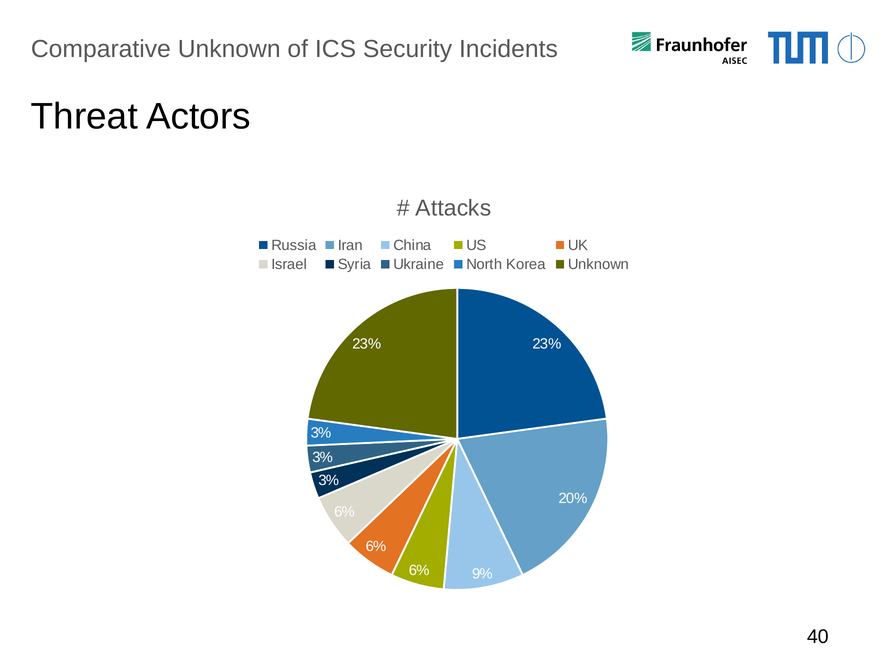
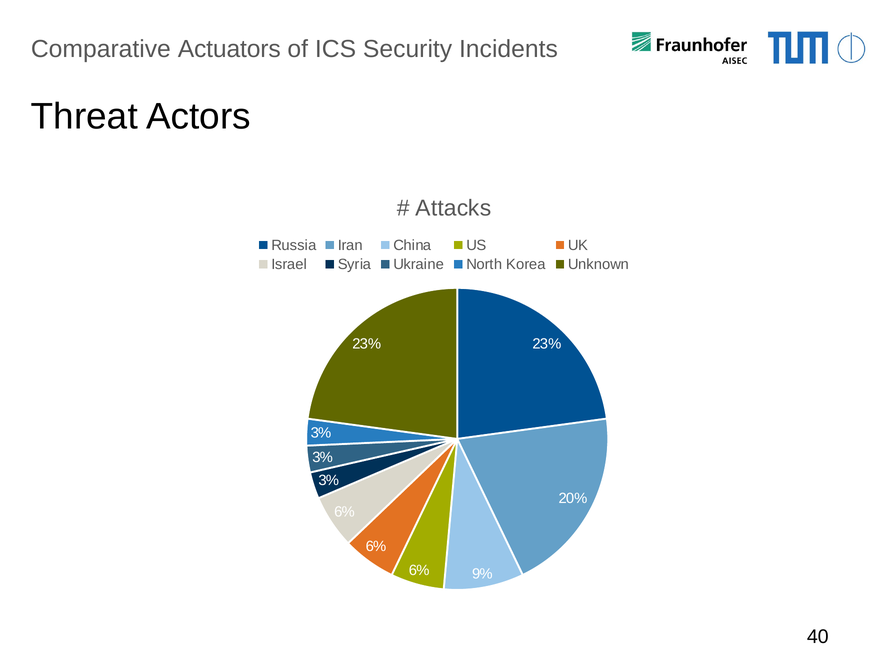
Comparative Unknown: Unknown -> Actuators
